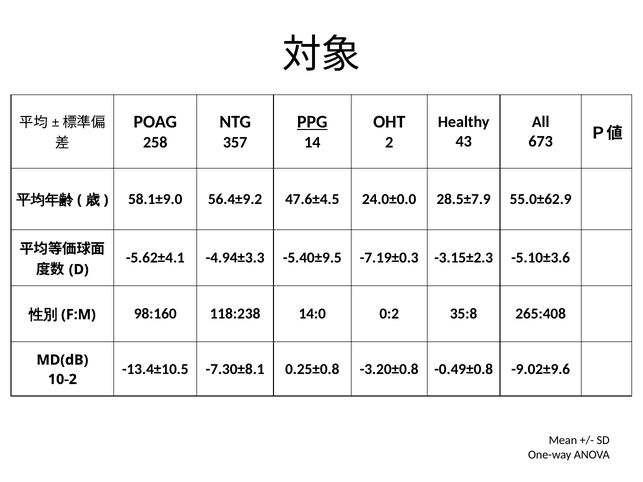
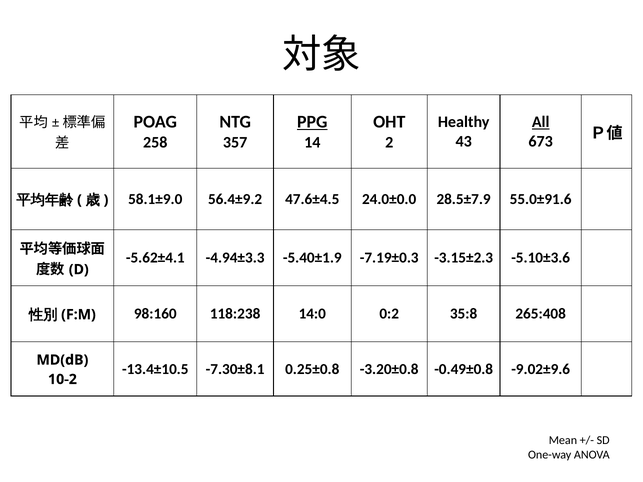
All underline: none -> present
55.0±62.9: 55.0±62.9 -> 55.0±91.6
-5.40±9.5: -5.40±9.5 -> -5.40±1.9
